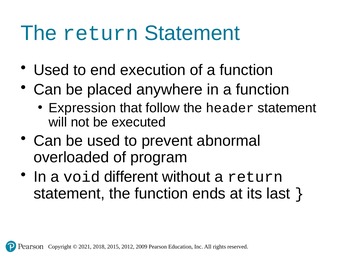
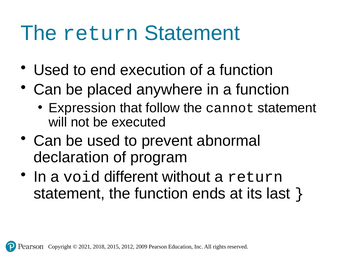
header: header -> cannot
overloaded: overloaded -> declaration
